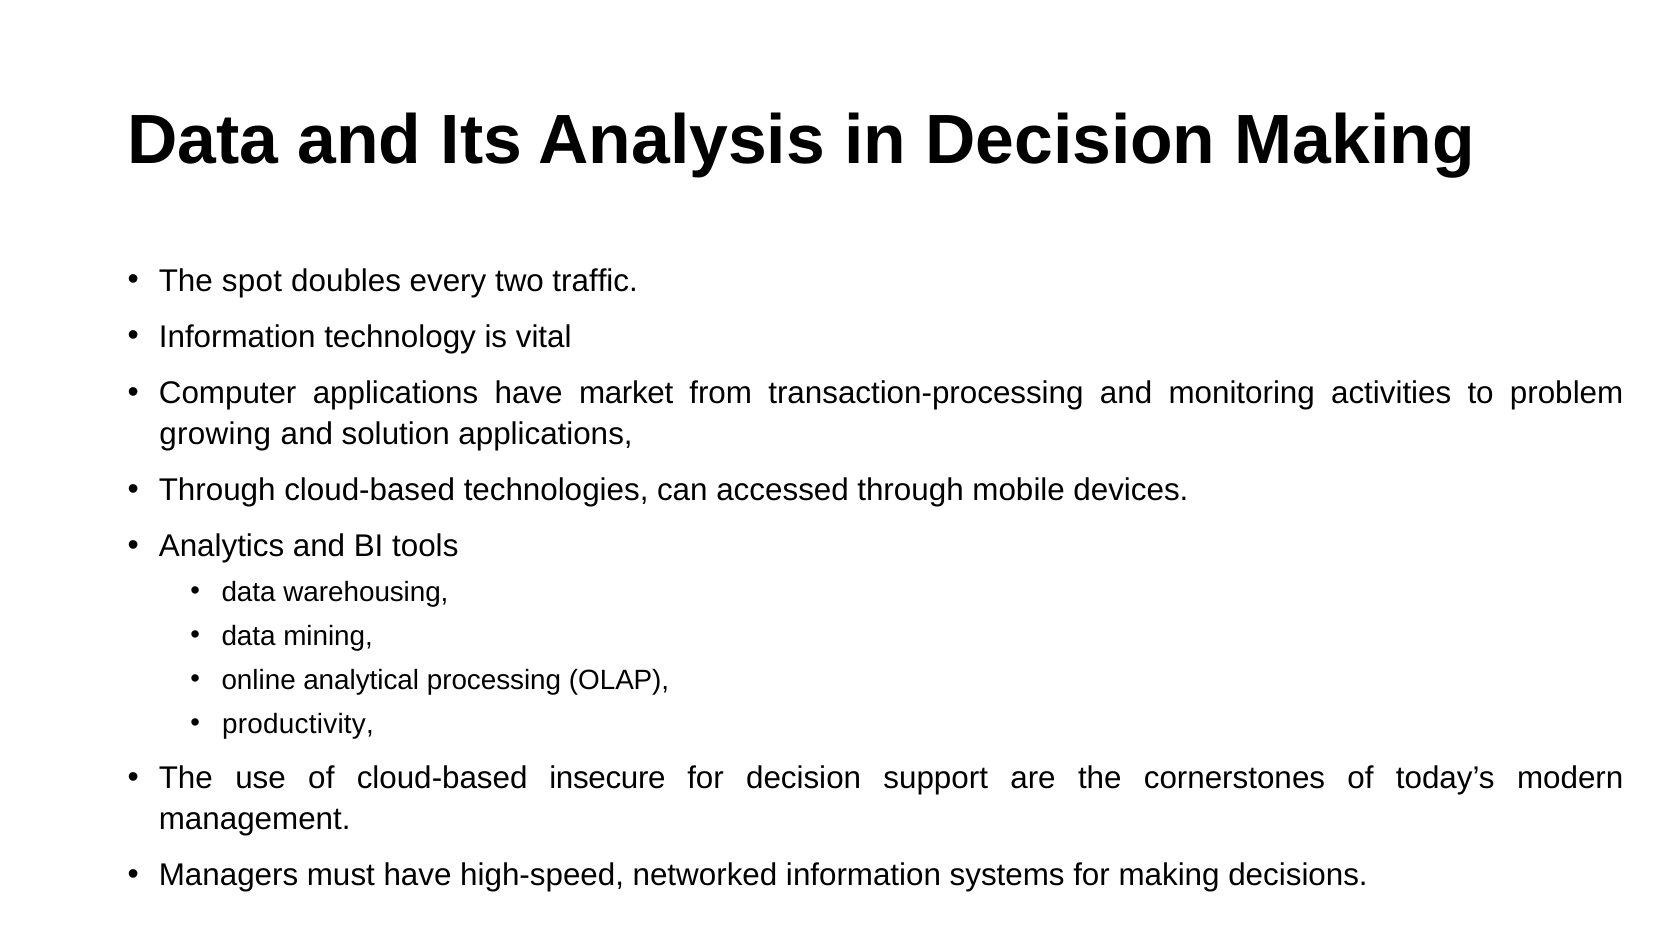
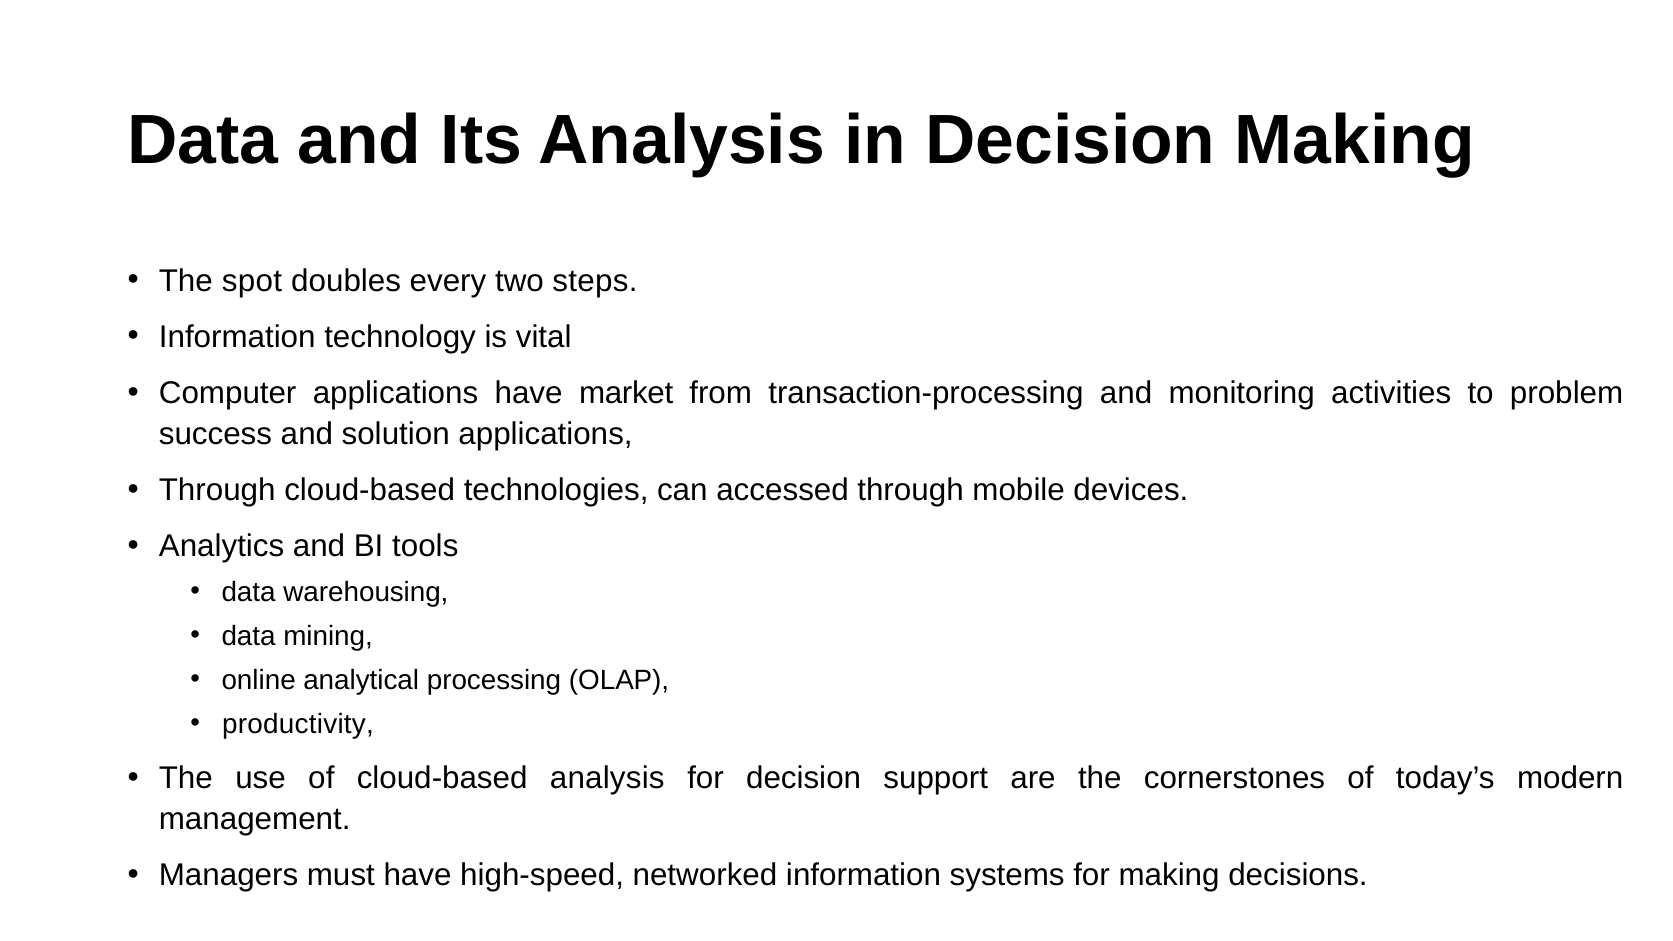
traffic: traffic -> steps
growing: growing -> success
cloud-based insecure: insecure -> analysis
